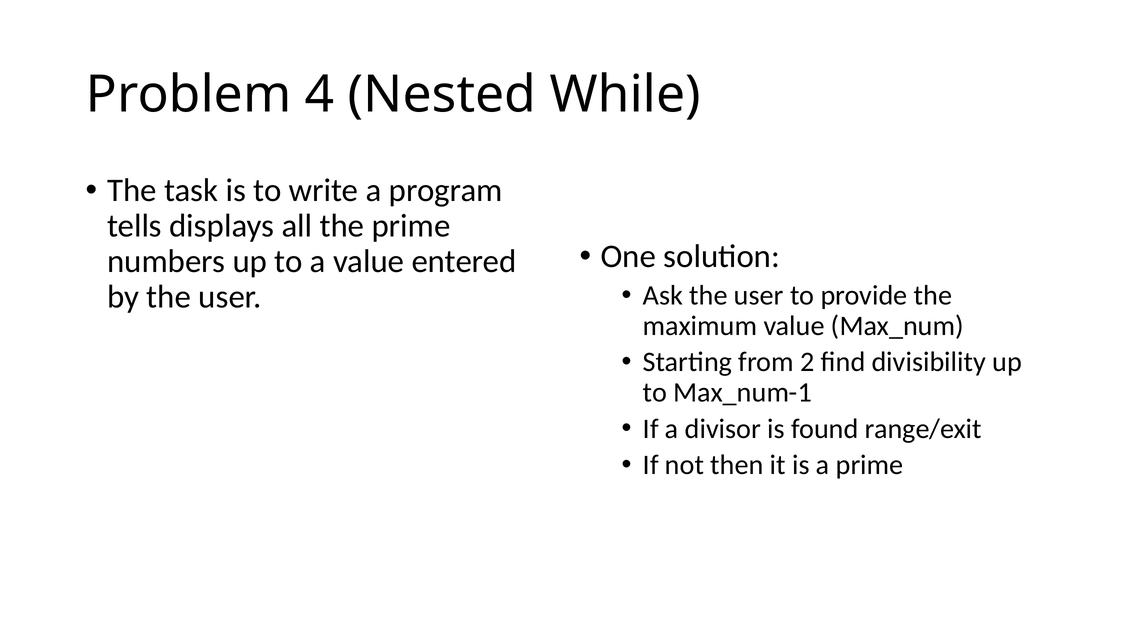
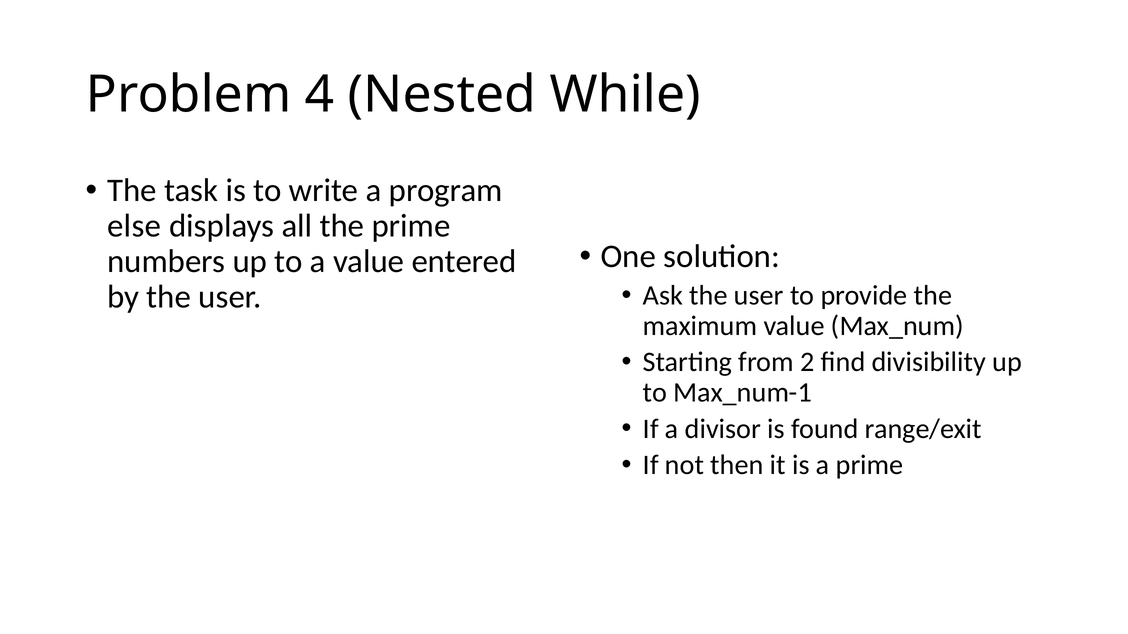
tells: tells -> else
